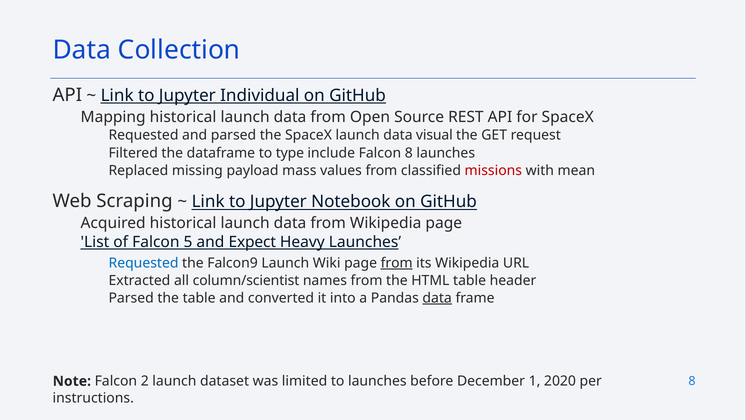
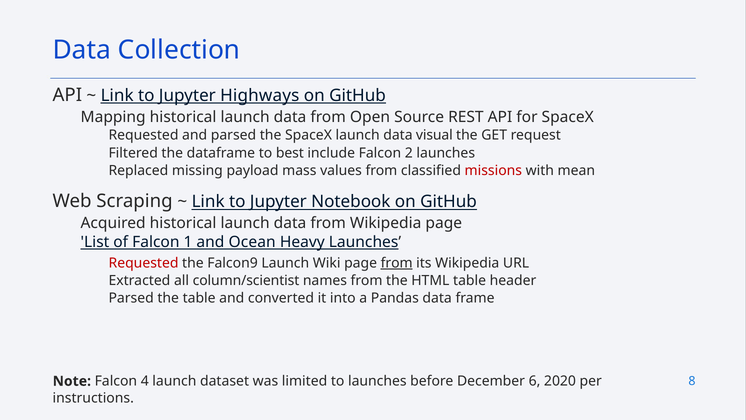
Individual: Individual -> Highways
type: type -> best
Falcon 8: 8 -> 2
5: 5 -> 1
Expect: Expect -> Ocean
Requested at (144, 263) colour: blue -> red
data at (437, 298) underline: present -> none
2: 2 -> 4
1: 1 -> 6
